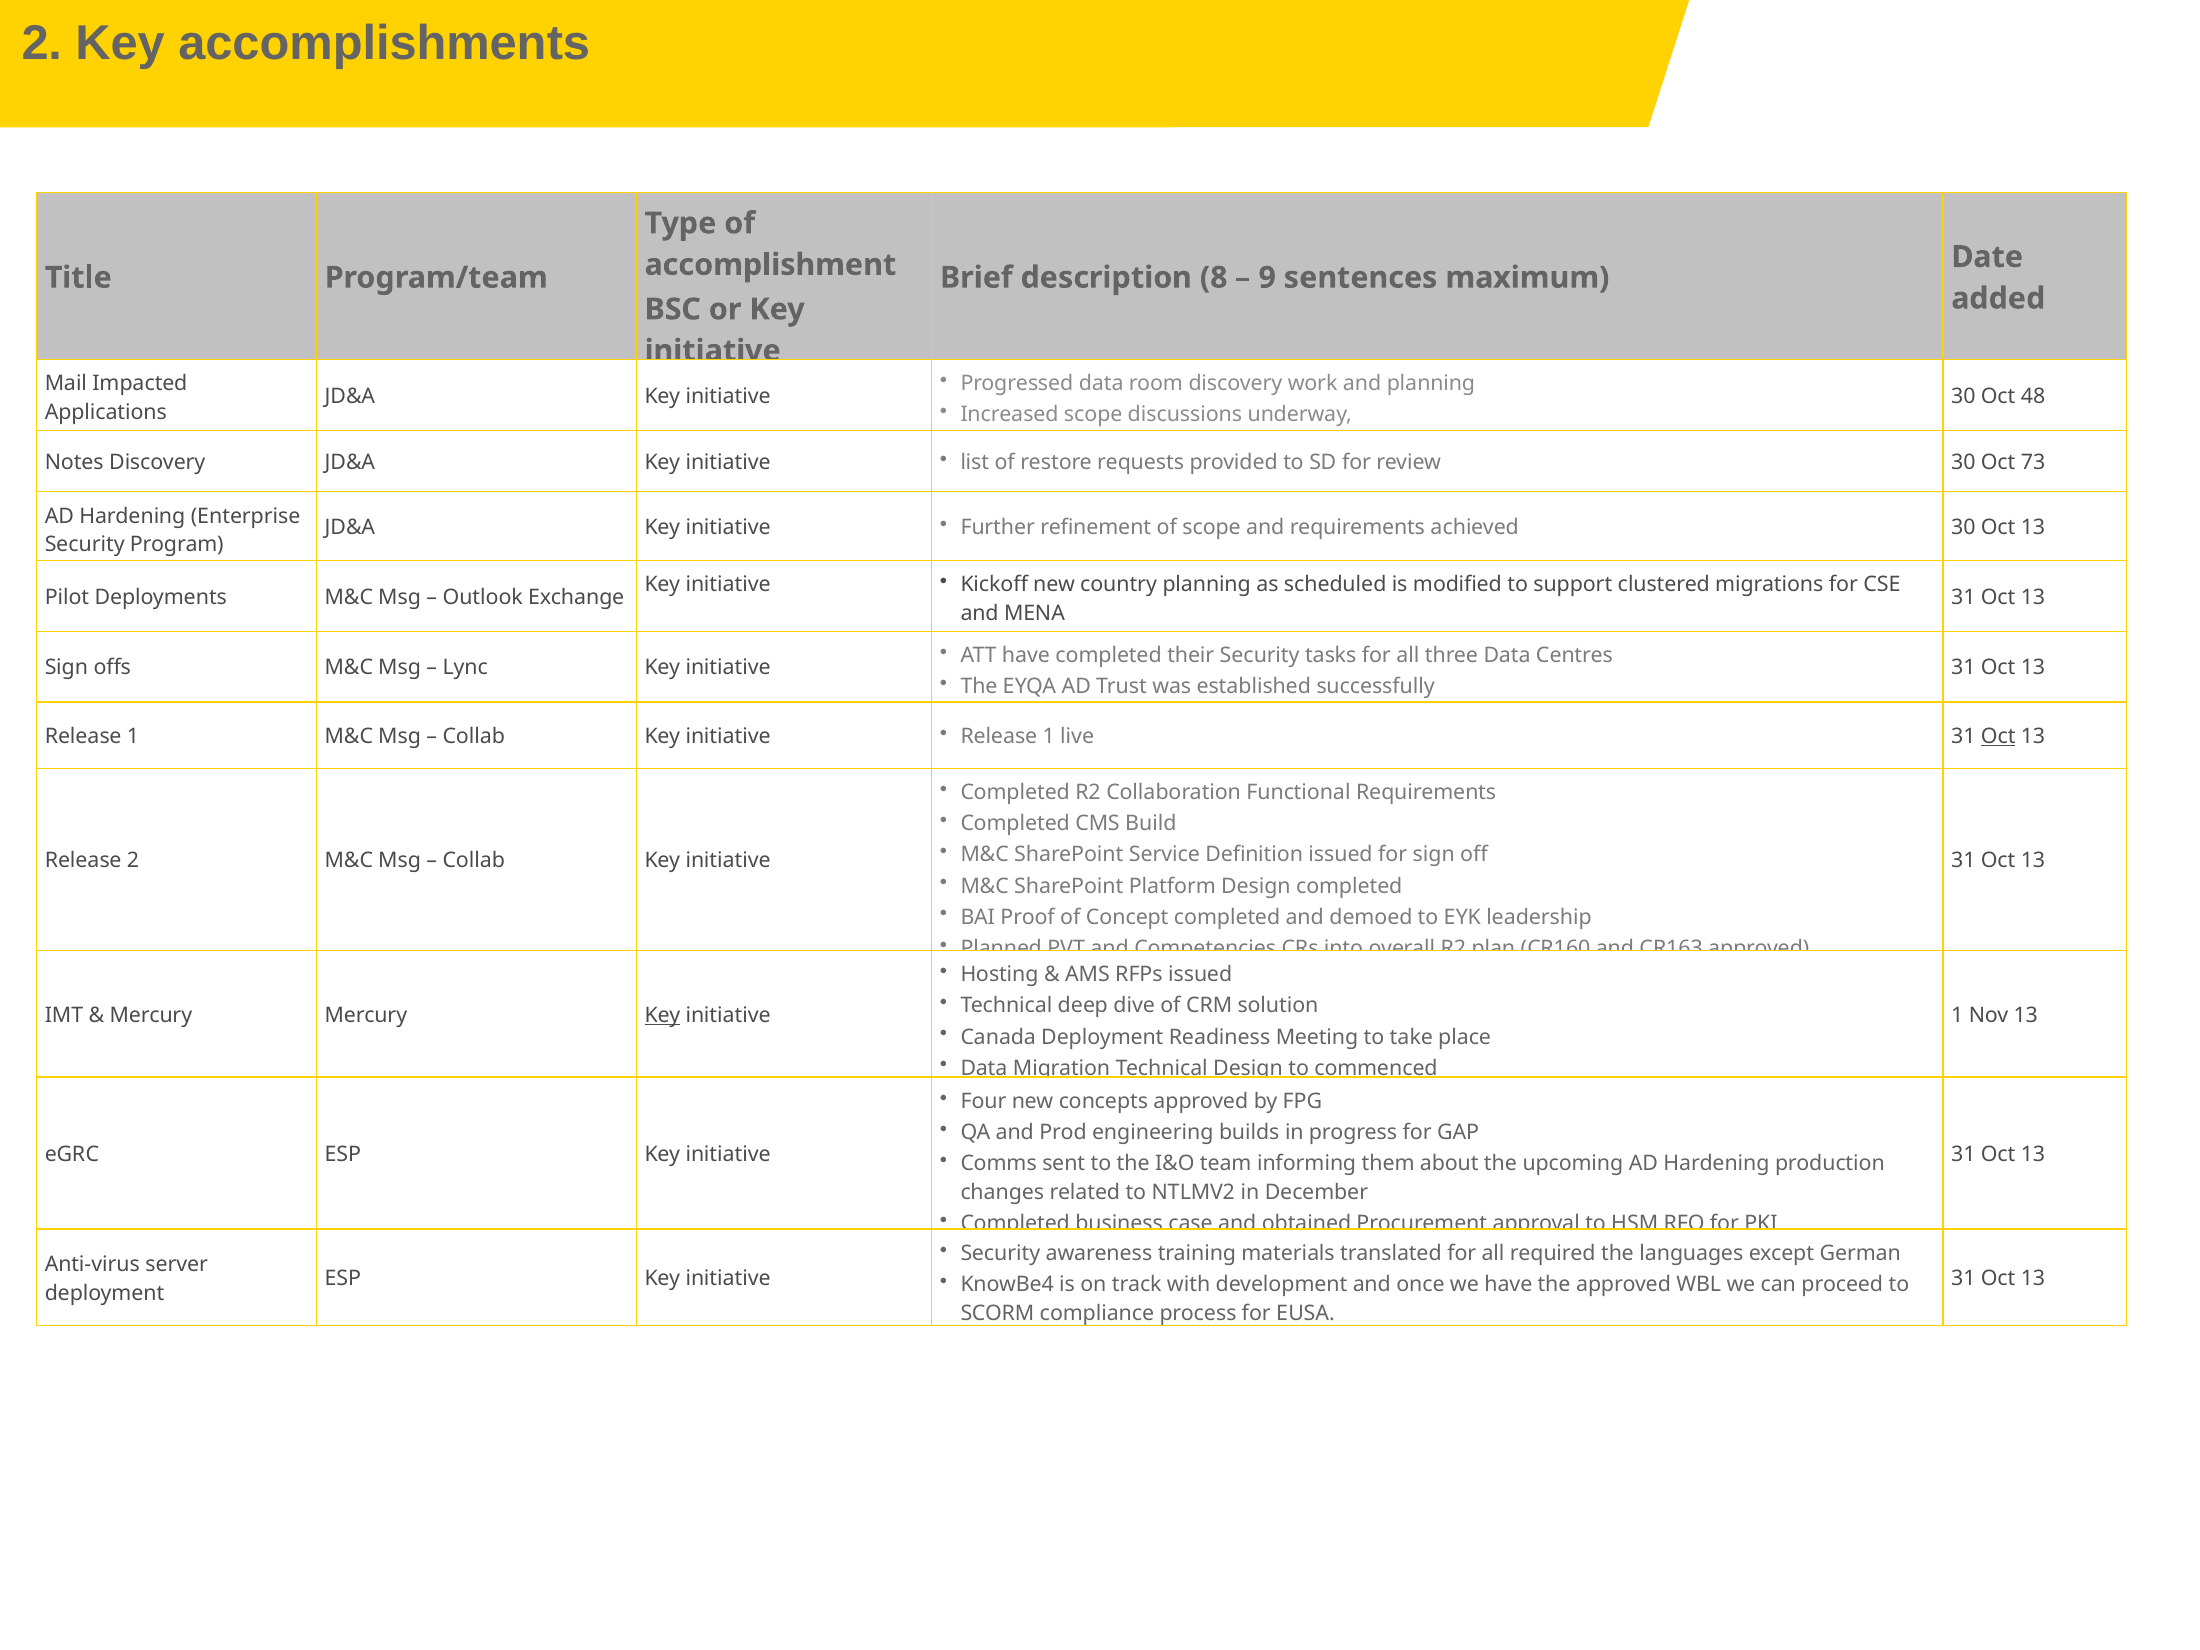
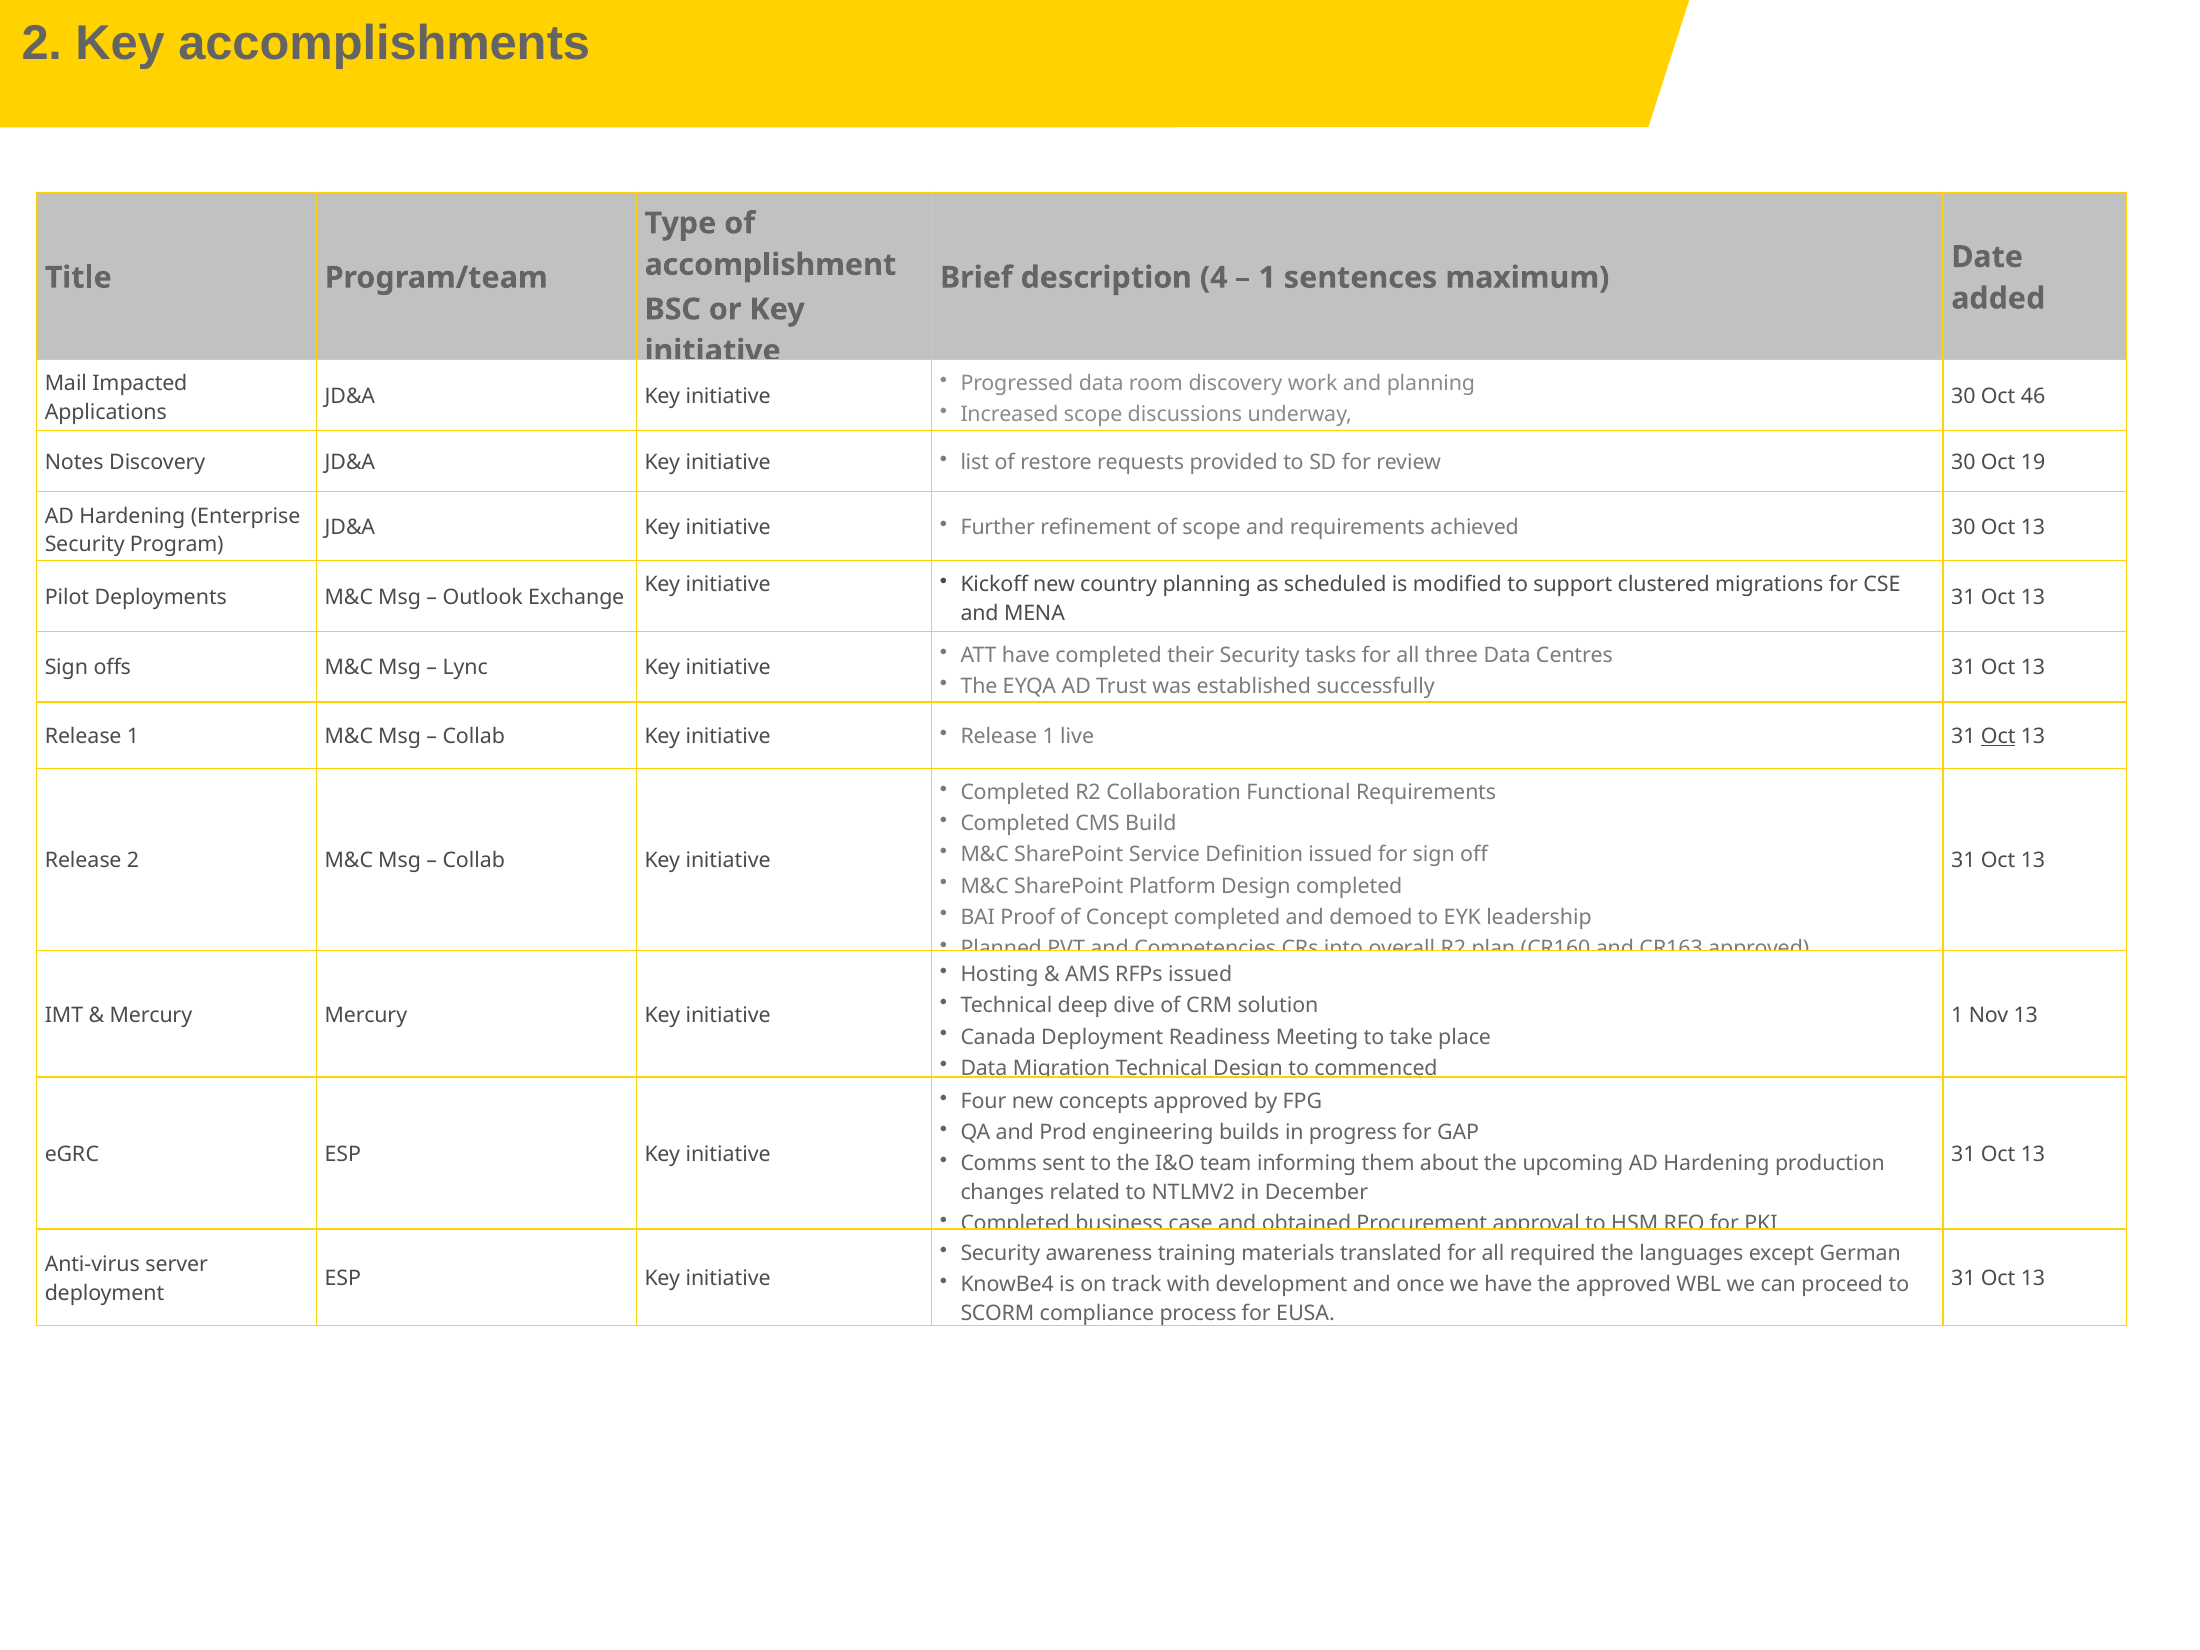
8: 8 -> 4
9 at (1267, 278): 9 -> 1
48: 48 -> 46
73: 73 -> 19
Key at (662, 1015) underline: present -> none
